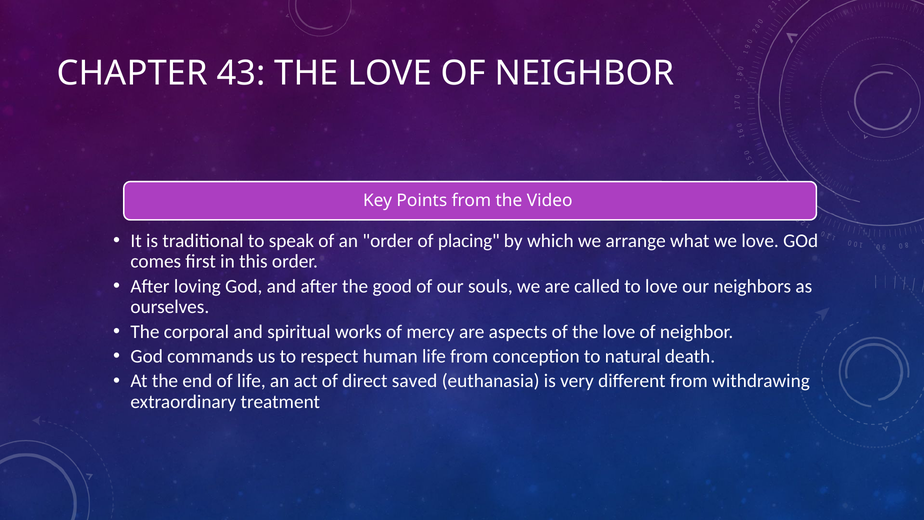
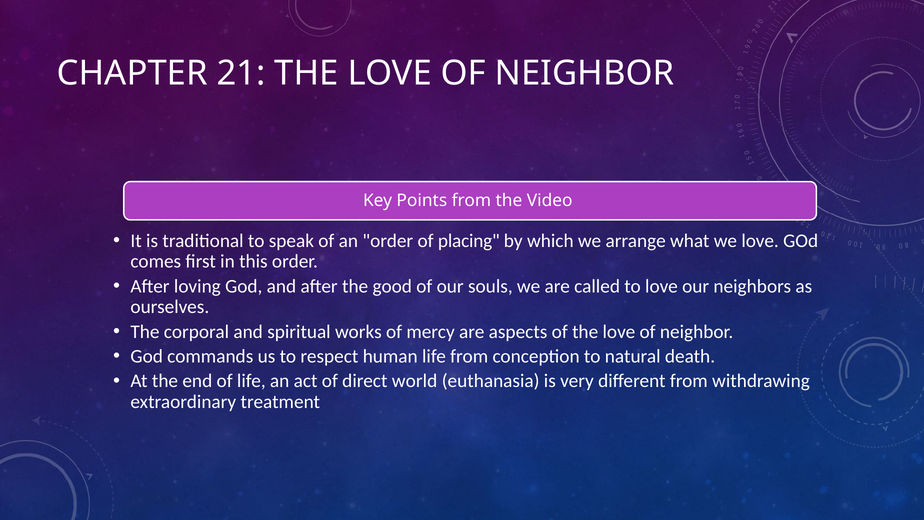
43: 43 -> 21
saved: saved -> world
